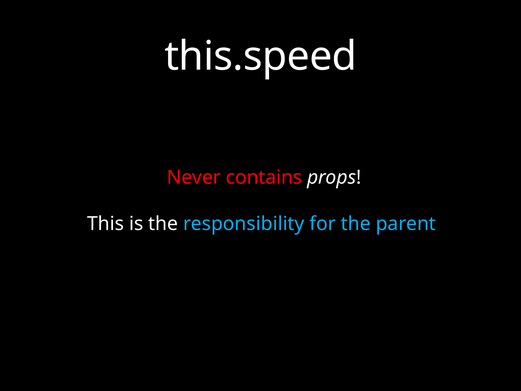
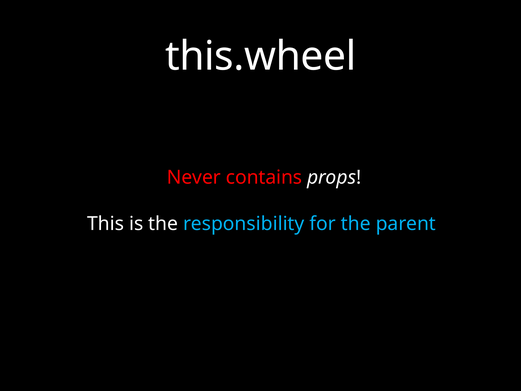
this.speed: this.speed -> this.wheel
